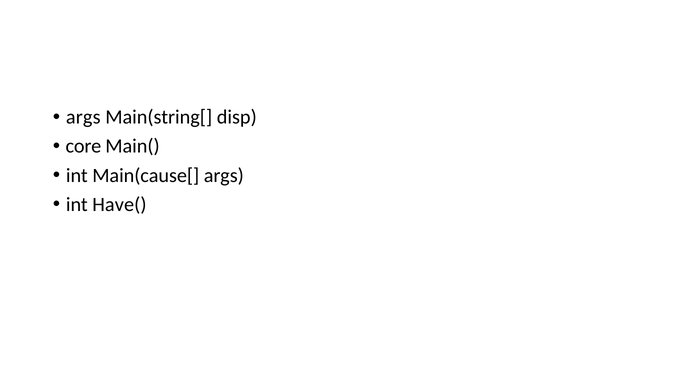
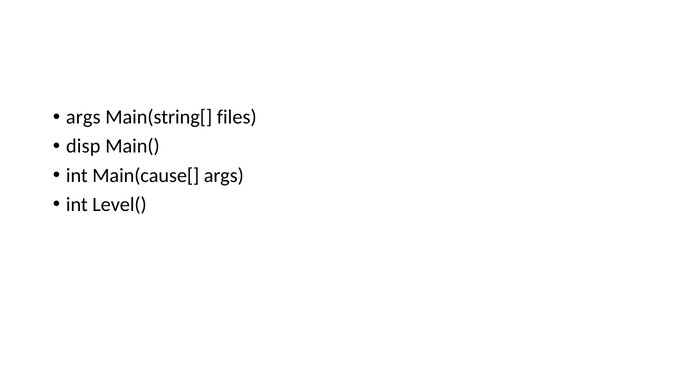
disp: disp -> files
core: core -> disp
Have(: Have( -> Level(
